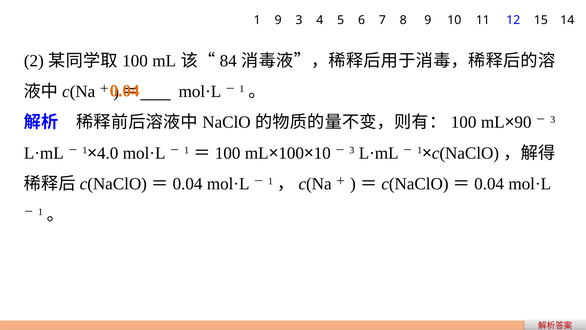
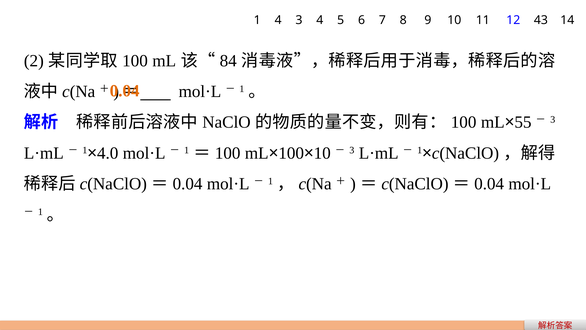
1 9: 9 -> 4
15: 15 -> 43
90: 90 -> 55
